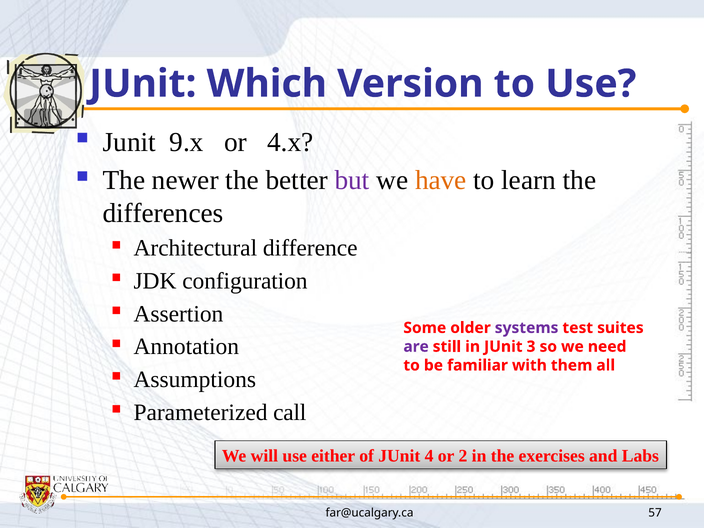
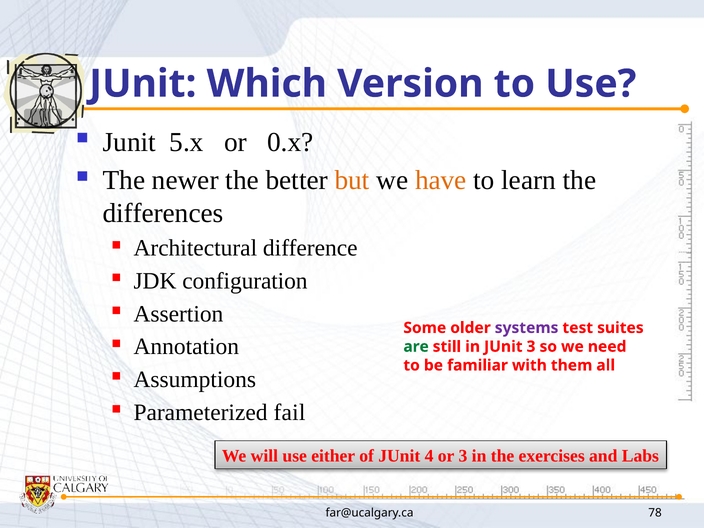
9.x: 9.x -> 5.x
4.x: 4.x -> 0.x
but colour: purple -> orange
are colour: purple -> green
call: call -> fail
or 2: 2 -> 3
57: 57 -> 78
